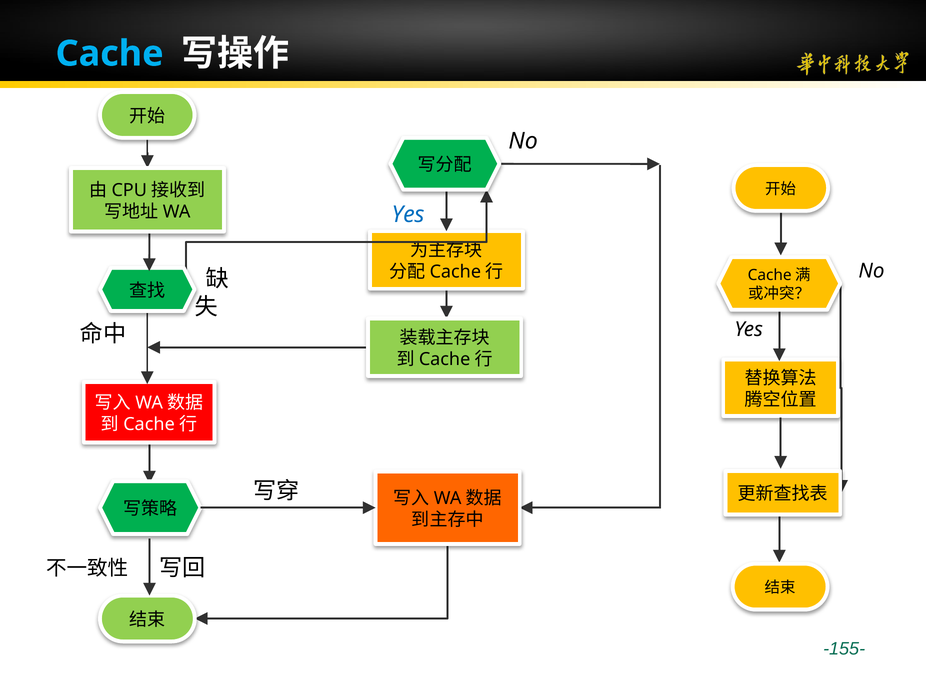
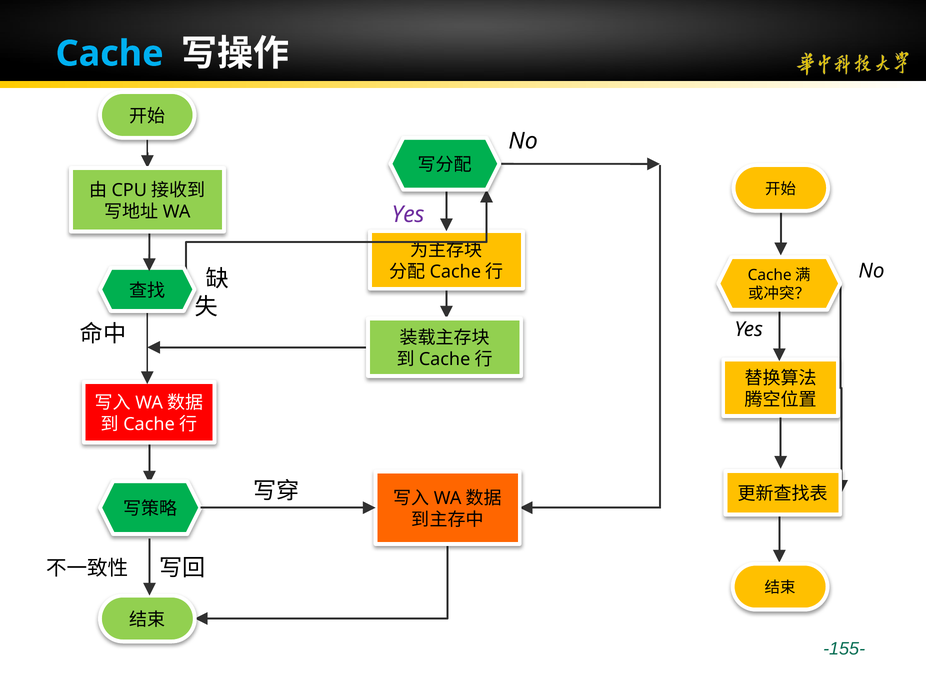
Yes at (408, 215) colour: blue -> purple
